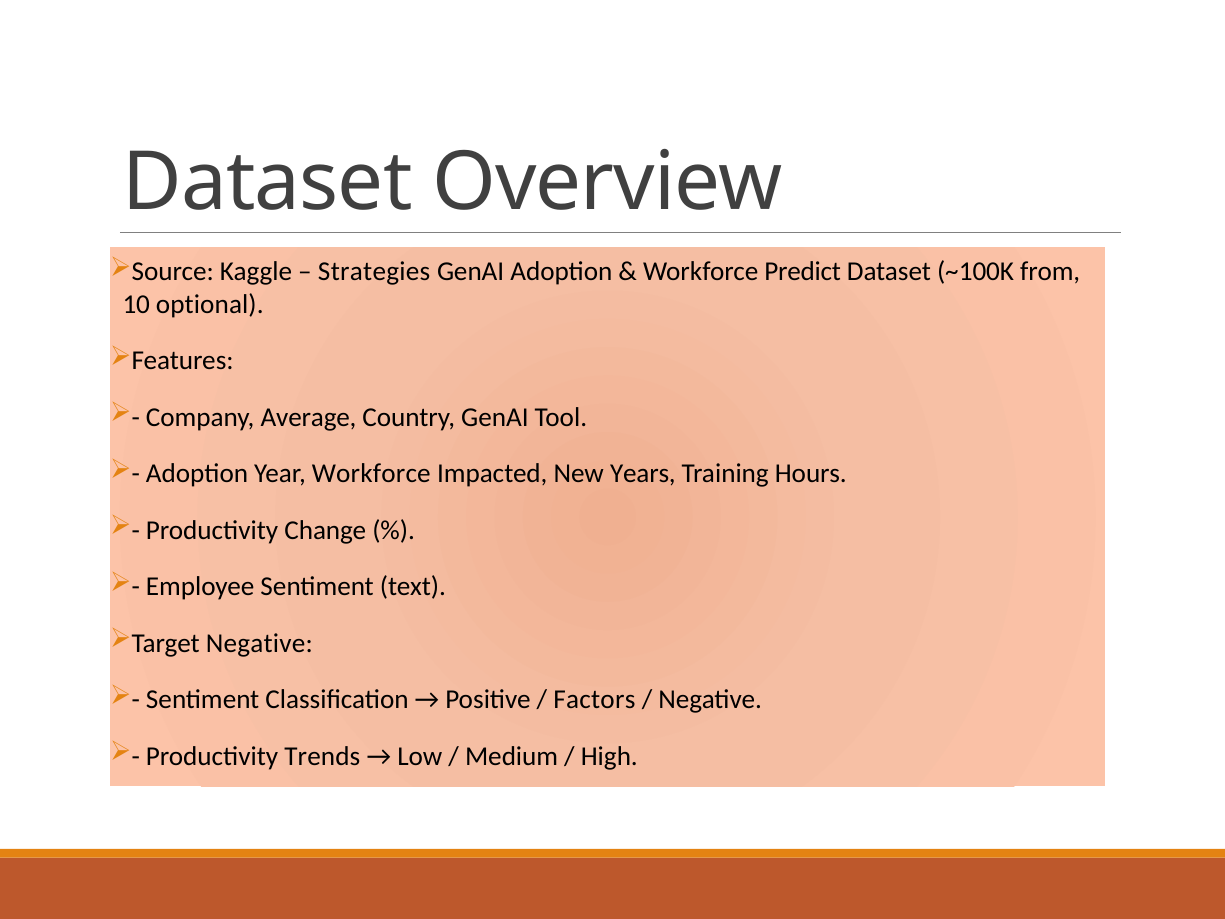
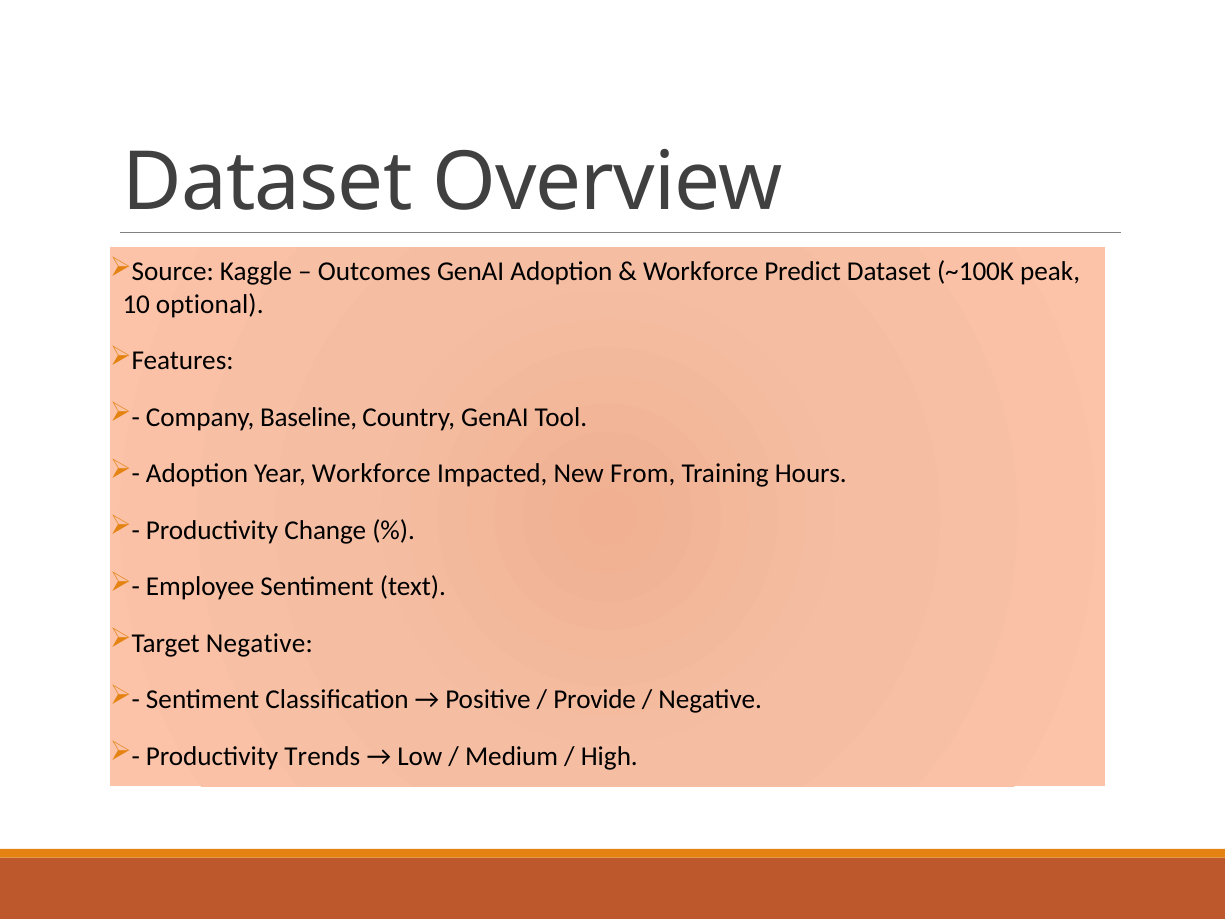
Strategies: Strategies -> Outcomes
from: from -> peak
Average: Average -> Baseline
Years: Years -> From
Factors: Factors -> Provide
